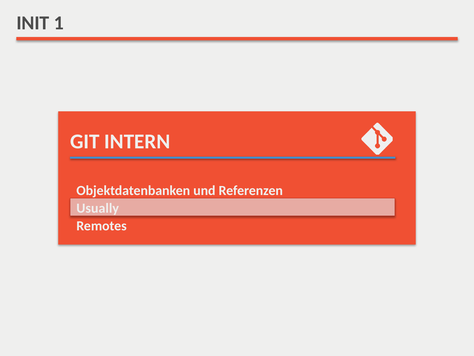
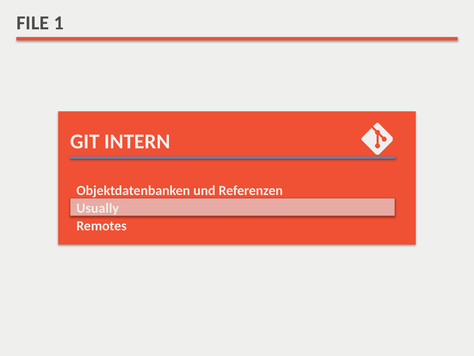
INIT: INIT -> FILE
